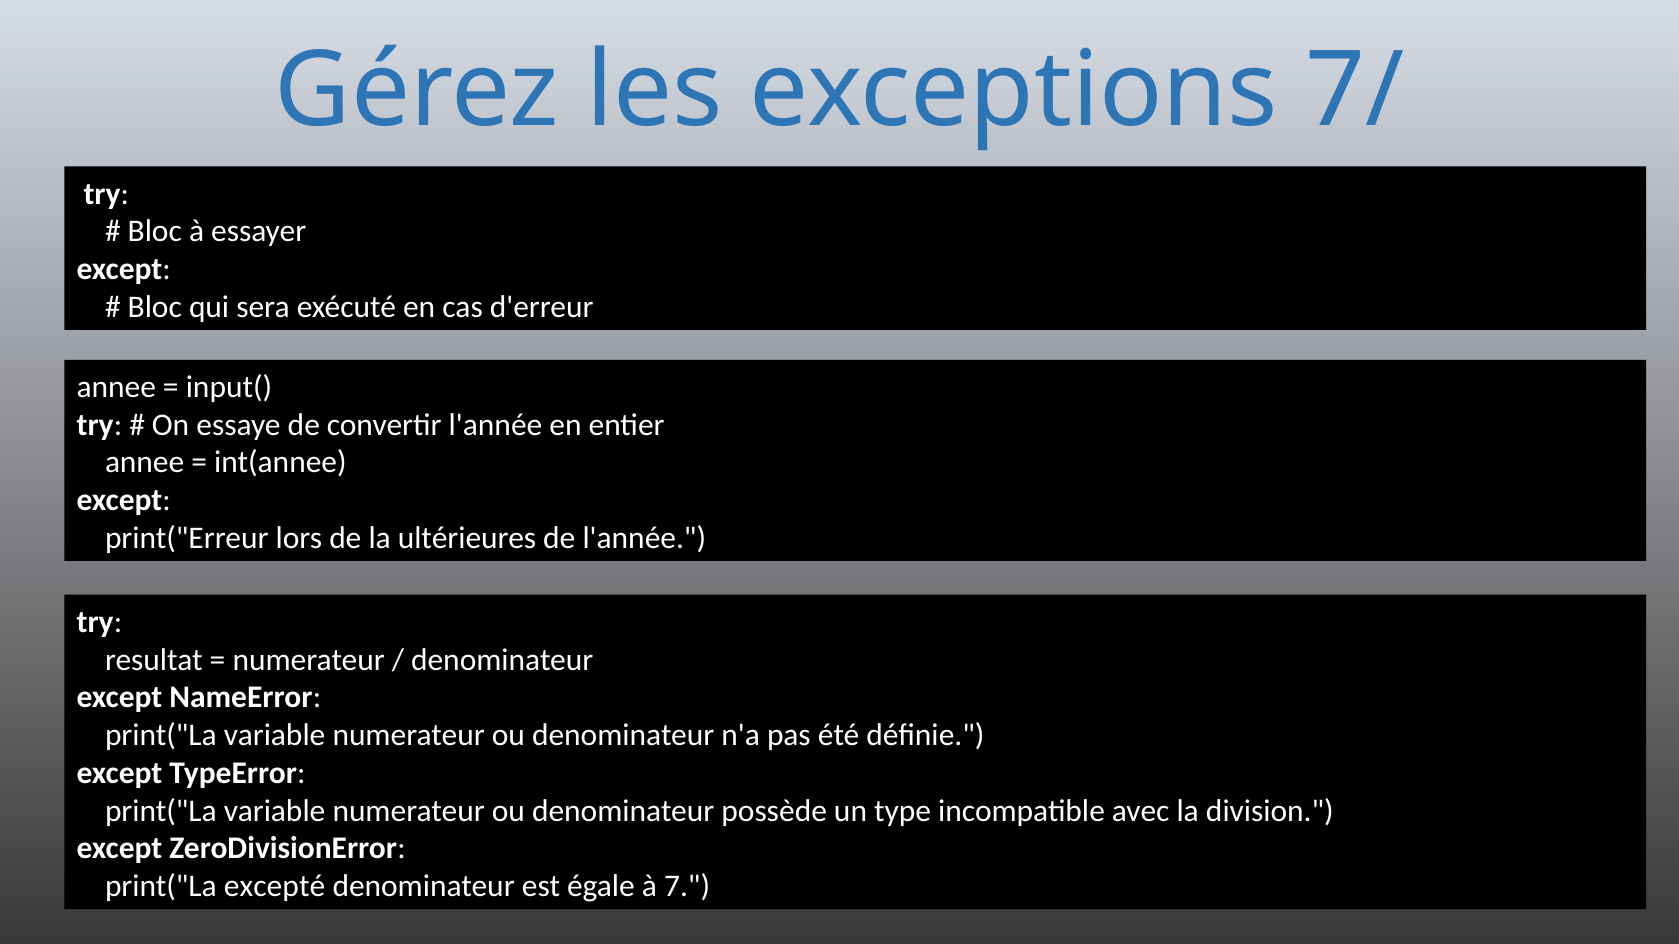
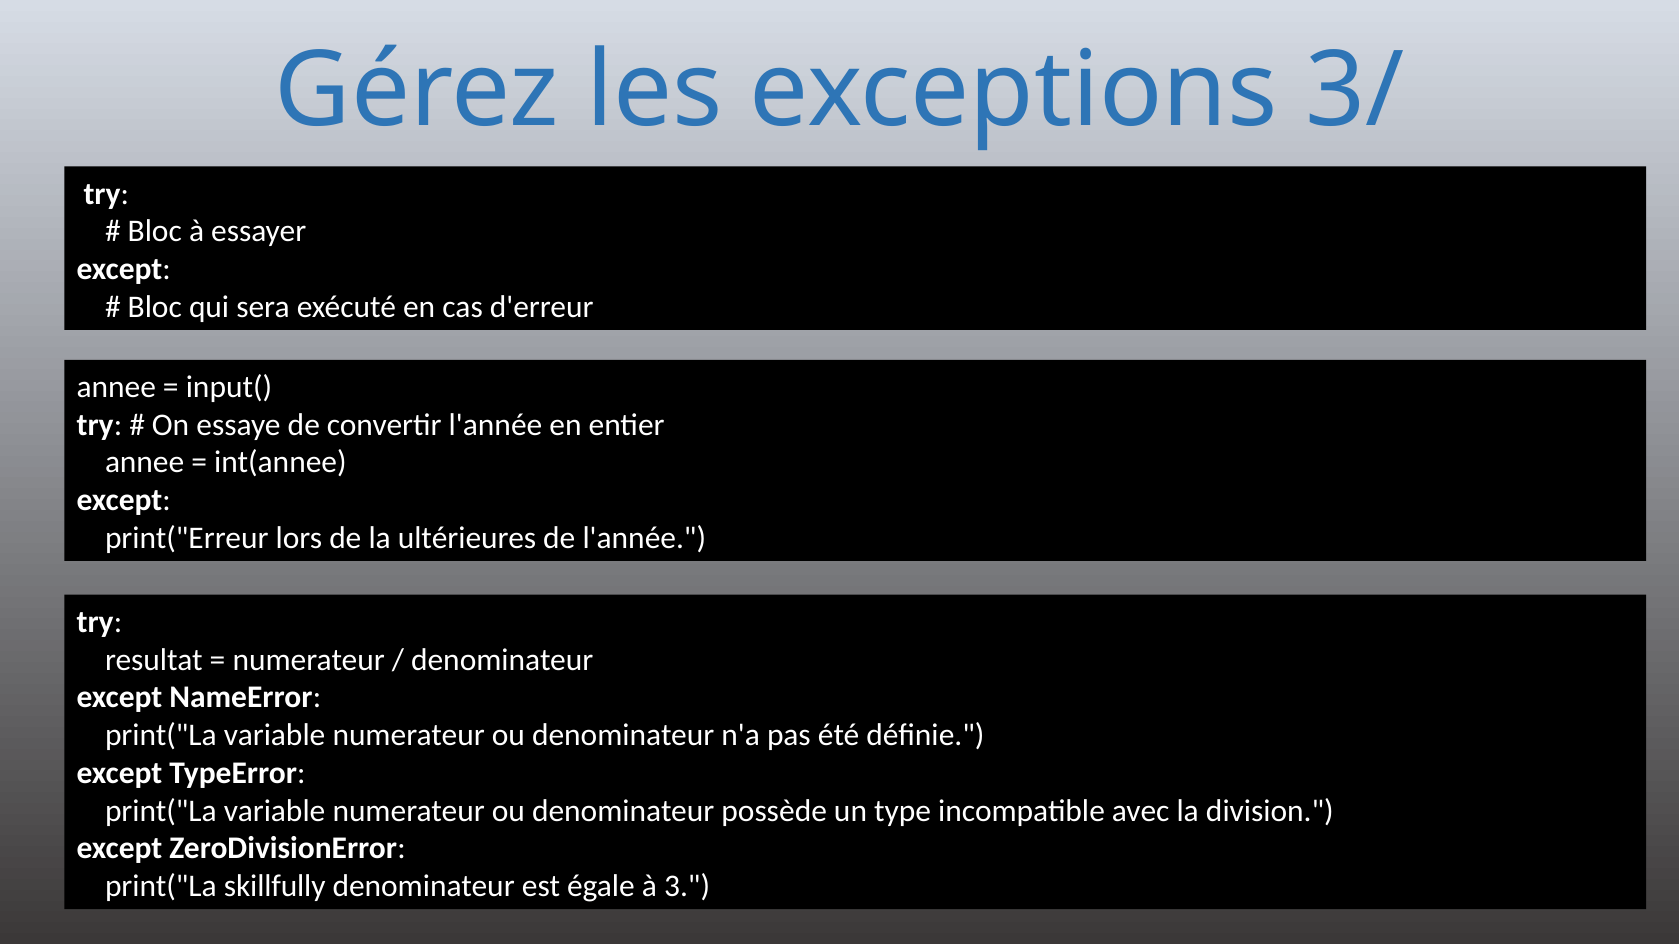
7/: 7/ -> 3/
excepté: excepté -> skillfully
7: 7 -> 3
